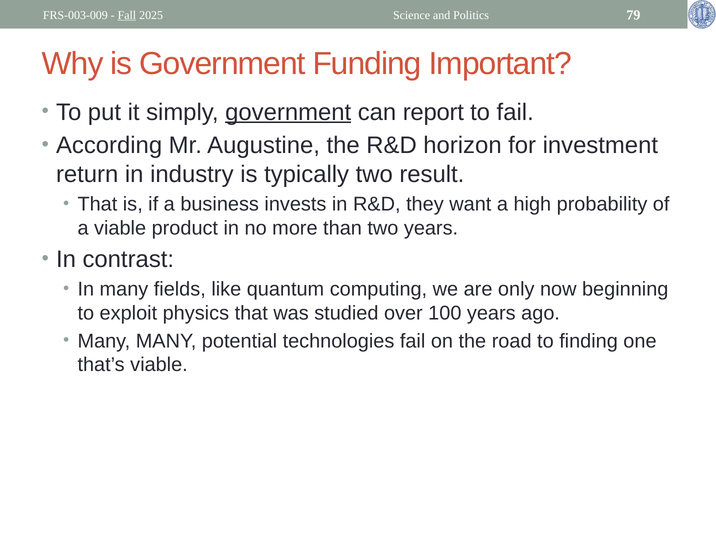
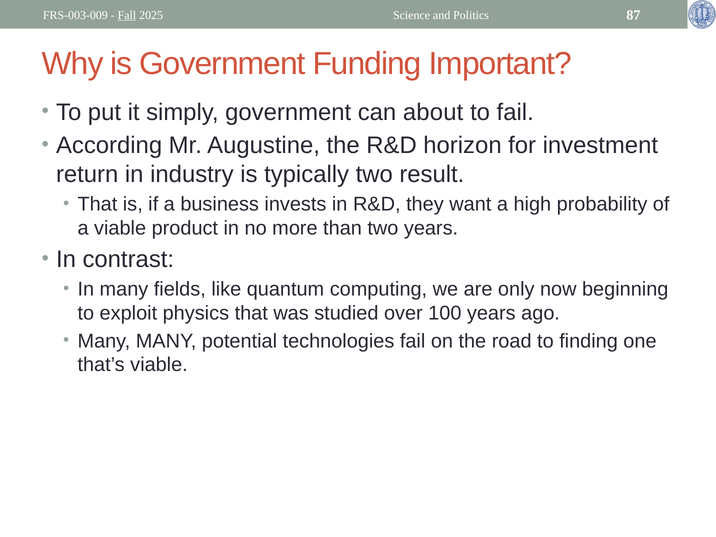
79: 79 -> 87
government at (288, 112) underline: present -> none
report: report -> about
